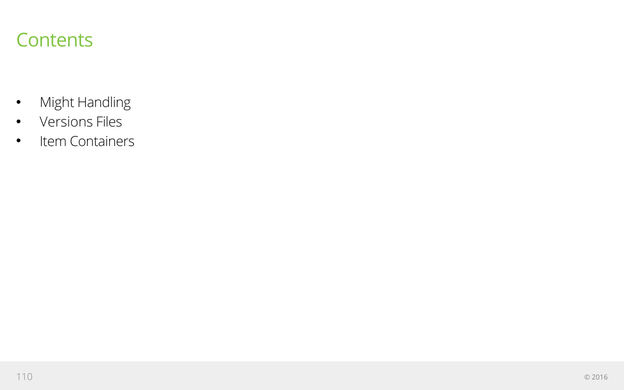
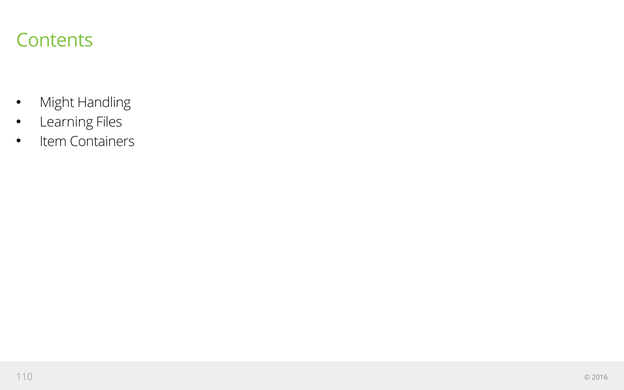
Versions: Versions -> Learning
